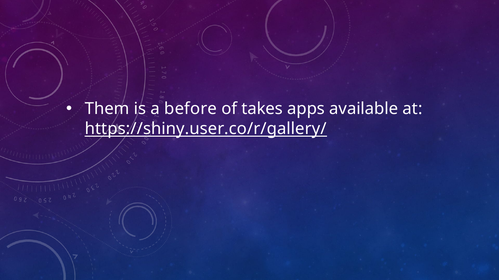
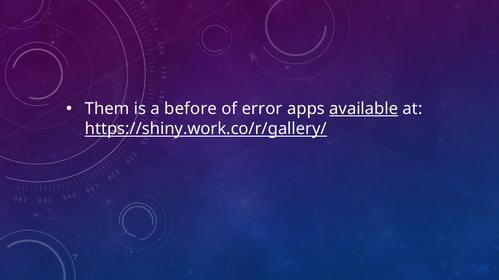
takes: takes -> error
available underline: none -> present
https://shiny.user.co/r/gallery/: https://shiny.user.co/r/gallery/ -> https://shiny.work.co/r/gallery/
